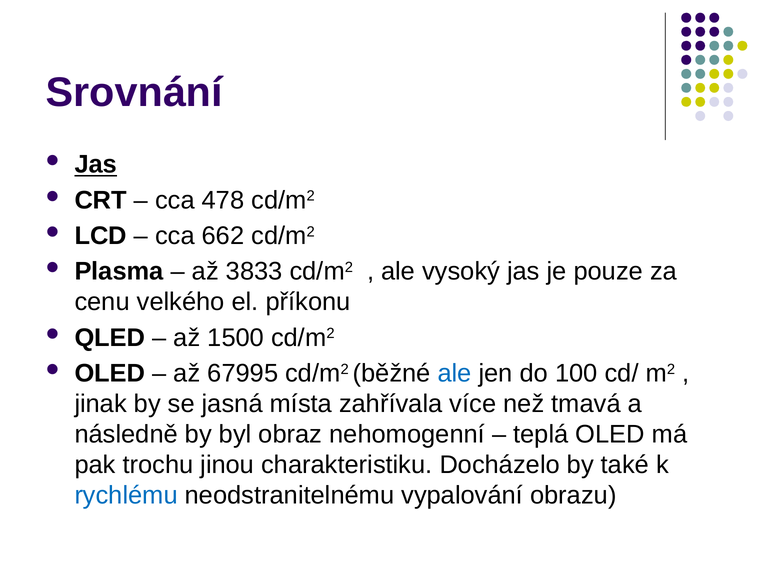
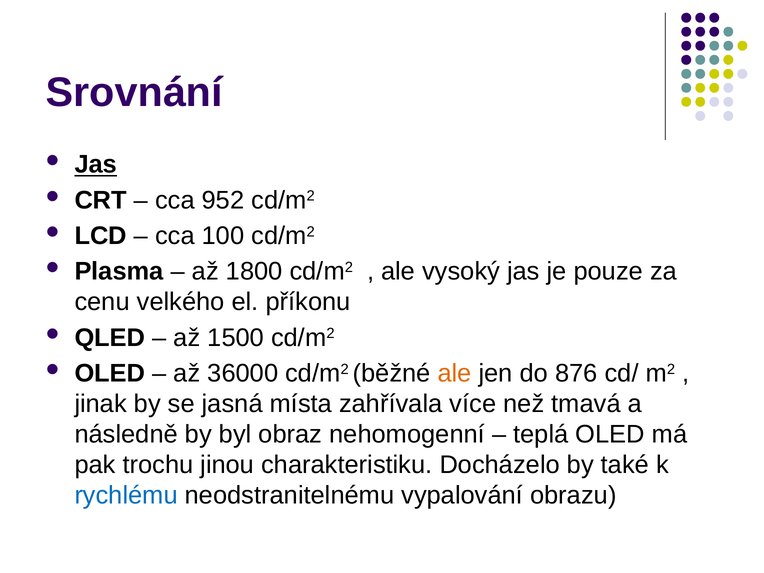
478: 478 -> 952
662: 662 -> 100
3833: 3833 -> 1800
67995: 67995 -> 36000
ale at (455, 373) colour: blue -> orange
100: 100 -> 876
